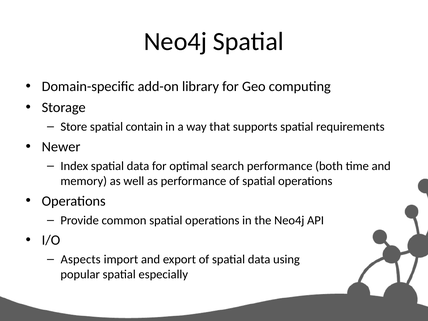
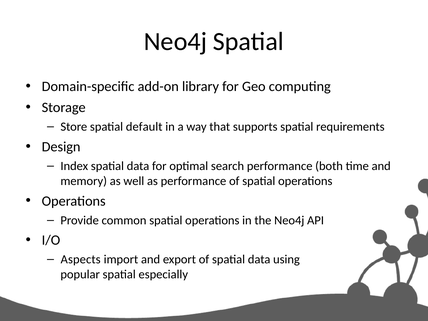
contain: contain -> default
Newer: Newer -> Design
